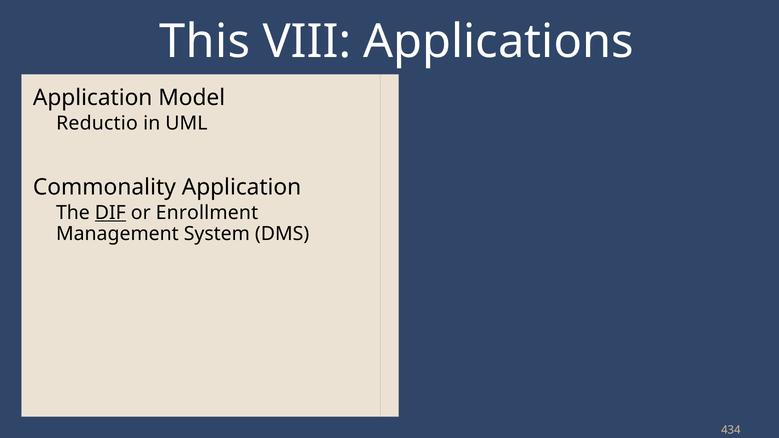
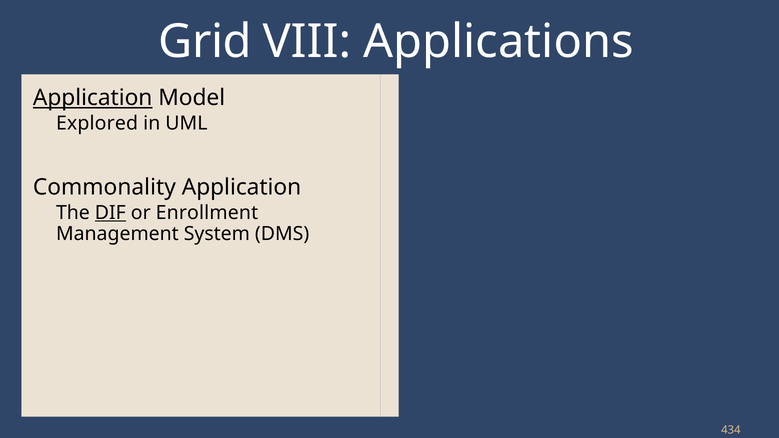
This: This -> Grid
Application at (93, 98) underline: none -> present
Reductio: Reductio -> Explored
